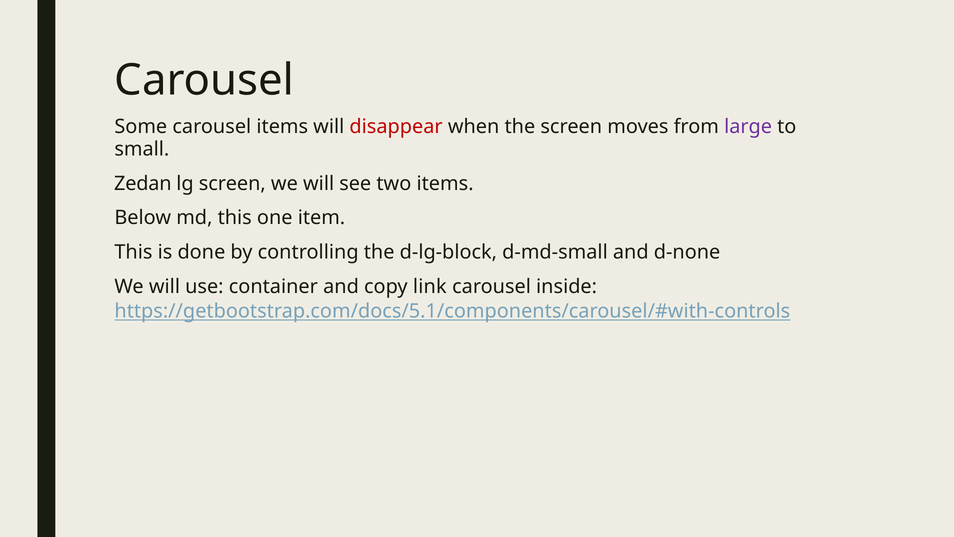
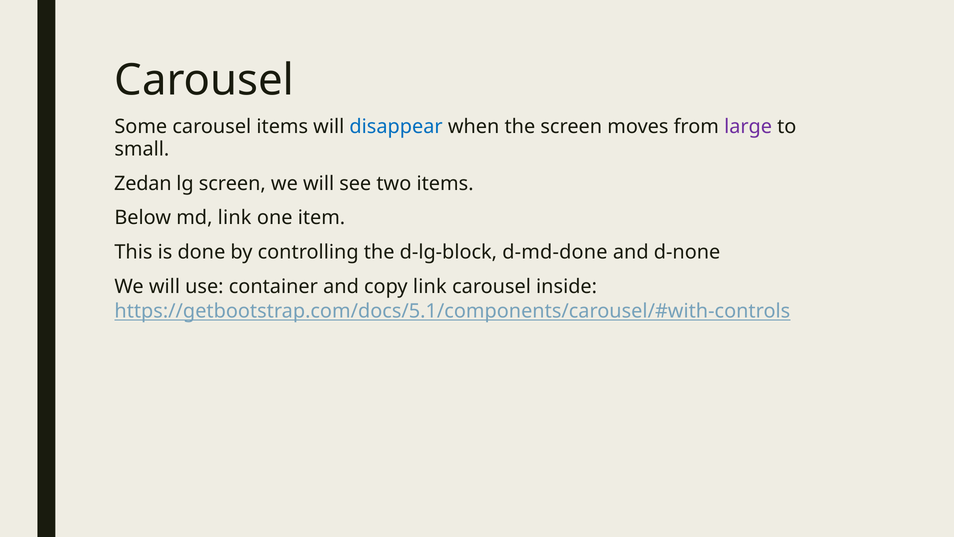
disappear colour: red -> blue
md this: this -> link
d-md-small: d-md-small -> d-md-done
